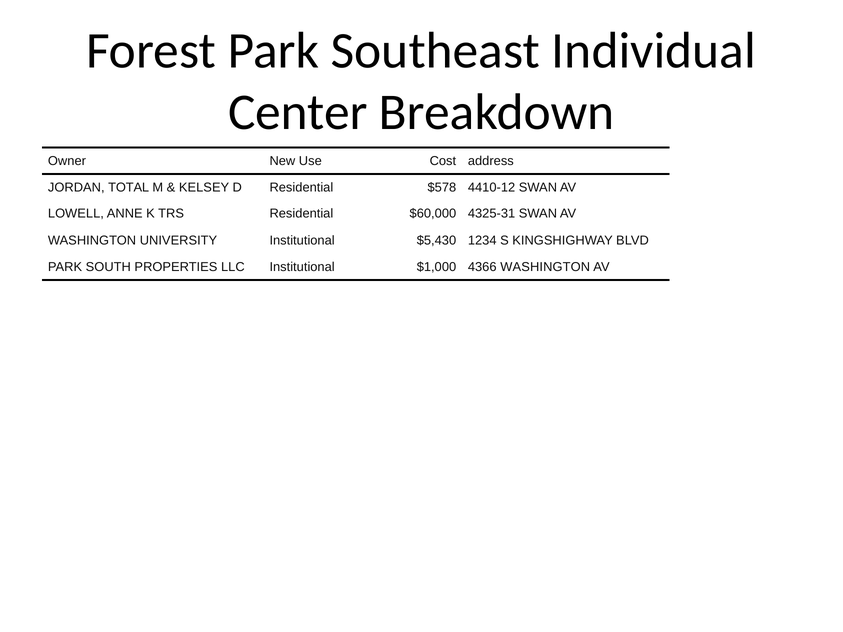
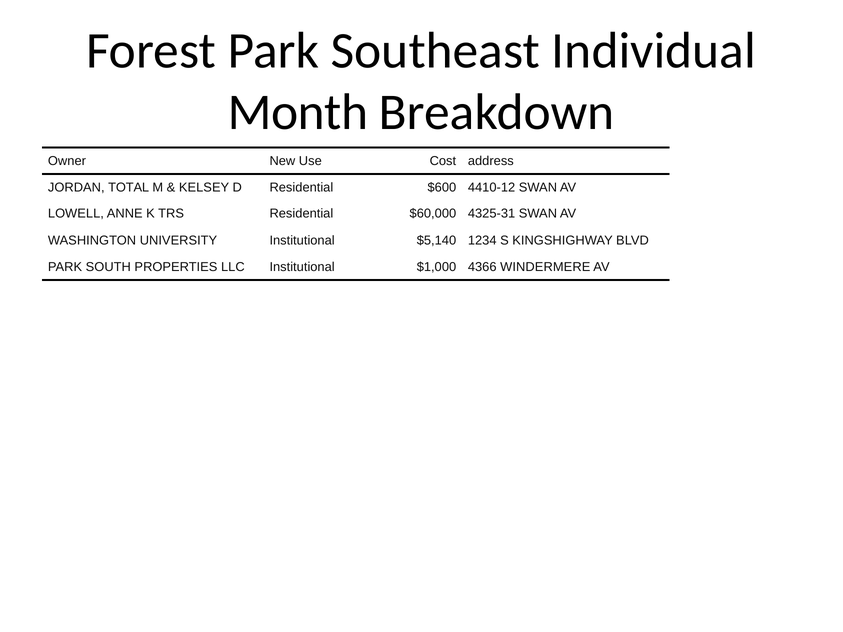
Center: Center -> Month
$578: $578 -> $600
$5,430: $5,430 -> $5,140
4366 WASHINGTON: WASHINGTON -> WINDERMERE
